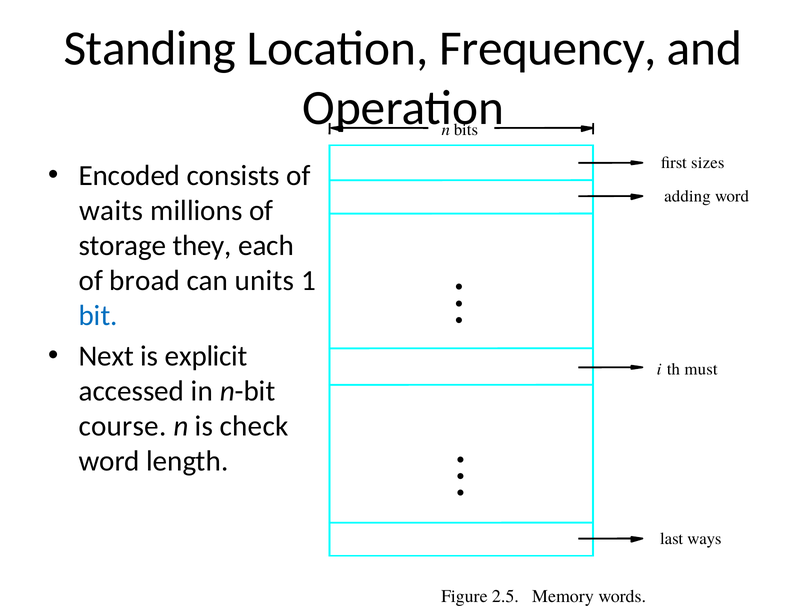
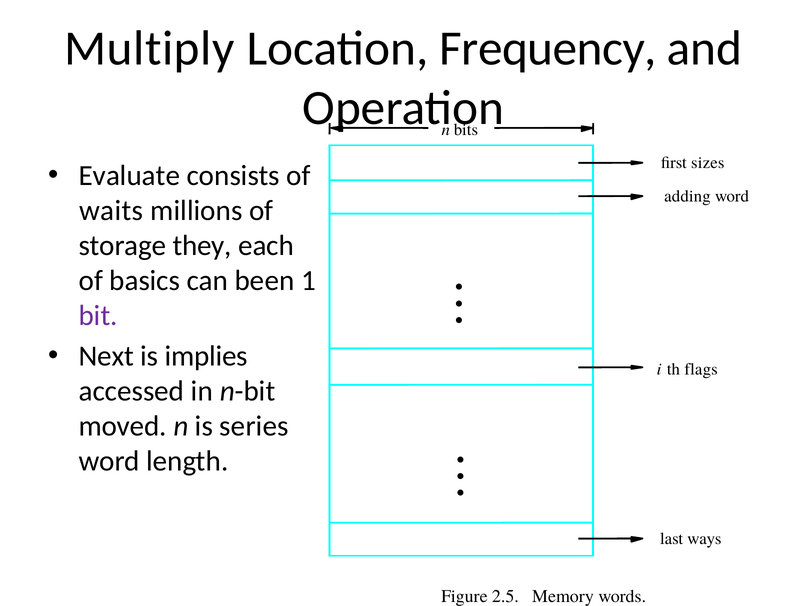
Standing: Standing -> Multiply
Encoded: Encoded -> Evaluate
broad: broad -> basics
units: units -> been
bit colour: blue -> purple
explicit: explicit -> implies
must: must -> flags
course: course -> moved
check: check -> series
